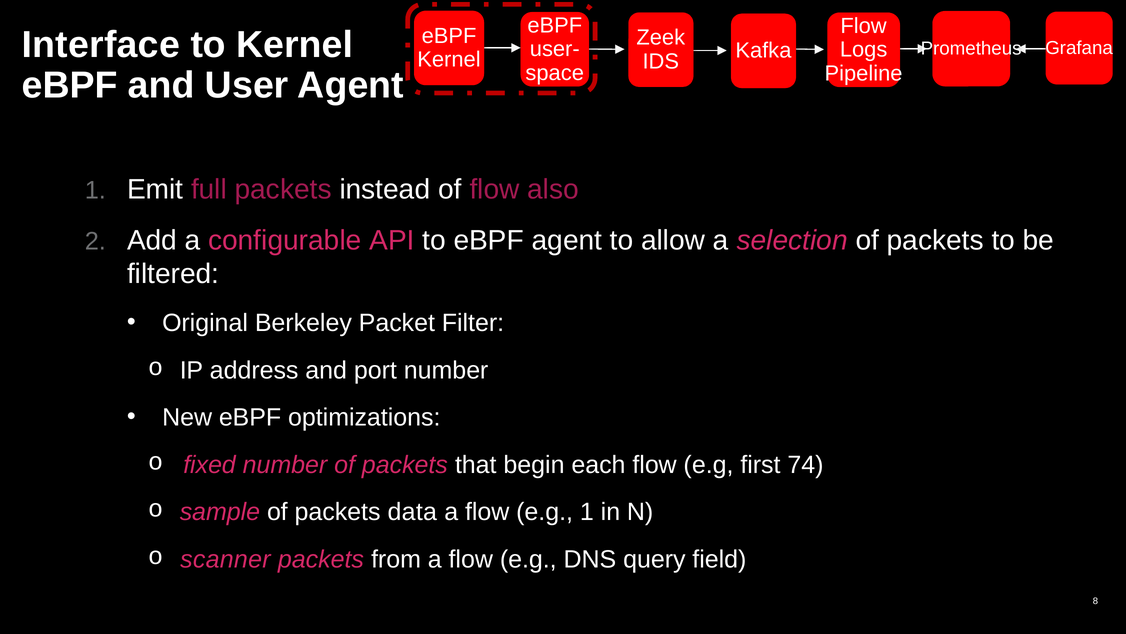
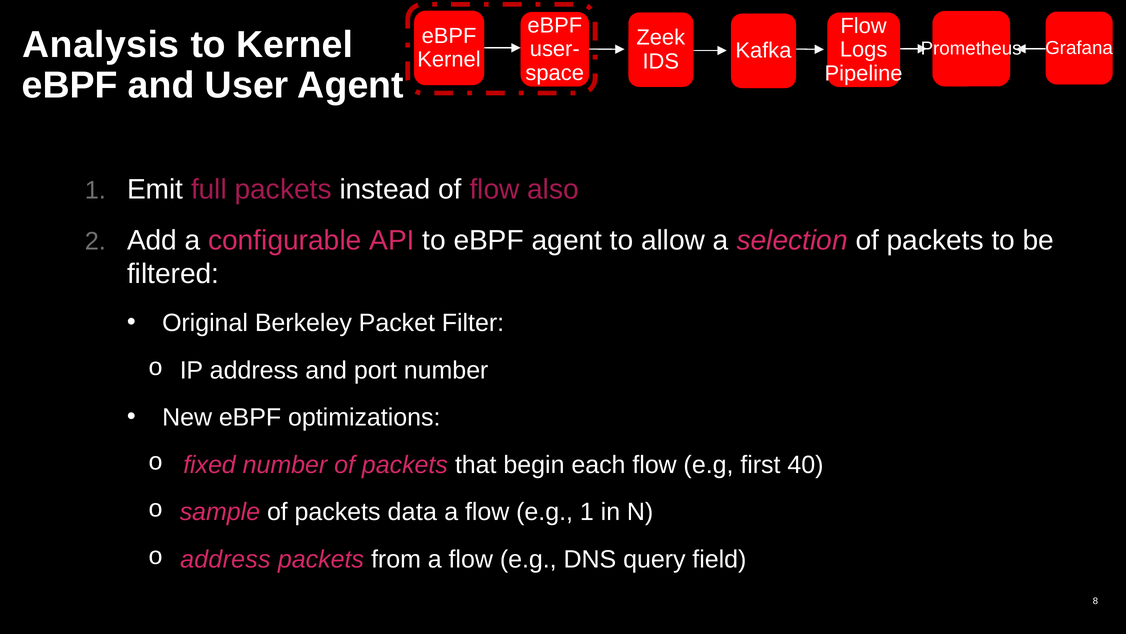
Interface: Interface -> Analysis
74: 74 -> 40
scanner at (225, 559): scanner -> address
